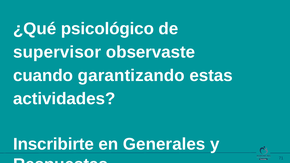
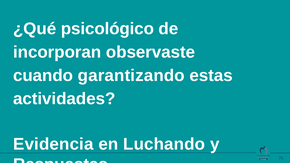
supervisor: supervisor -> incorporan
Inscribirte: Inscribirte -> Evidencia
Generales: Generales -> Luchando
